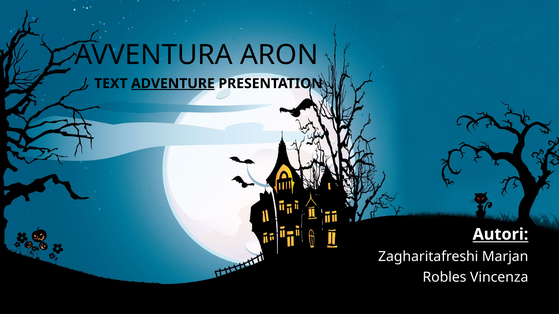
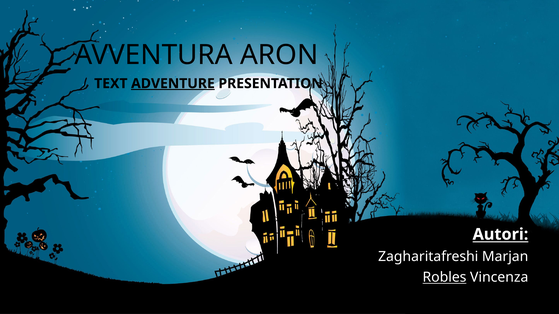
Robles underline: none -> present
